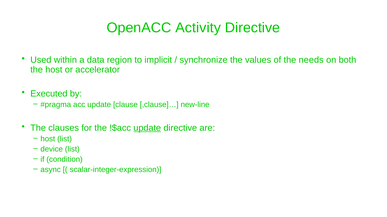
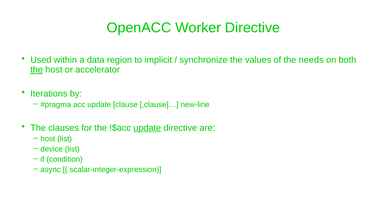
Activity: Activity -> Worker
the at (37, 70) underline: none -> present
Executed: Executed -> Iterations
